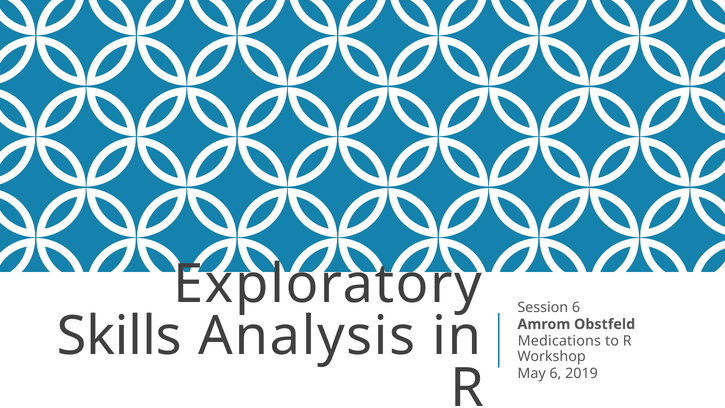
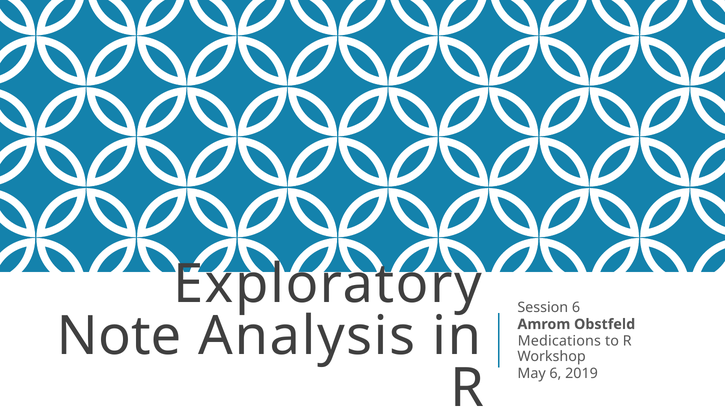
Skills: Skills -> Note
